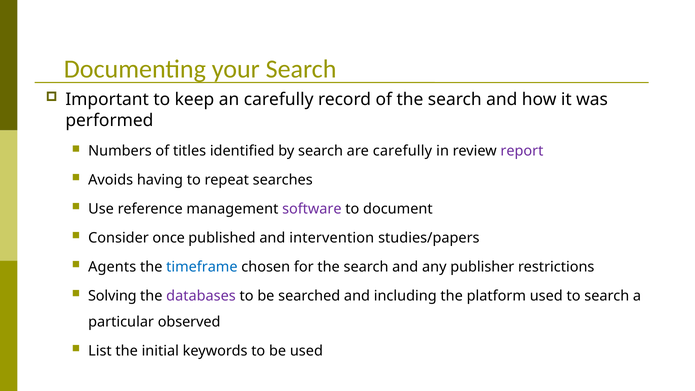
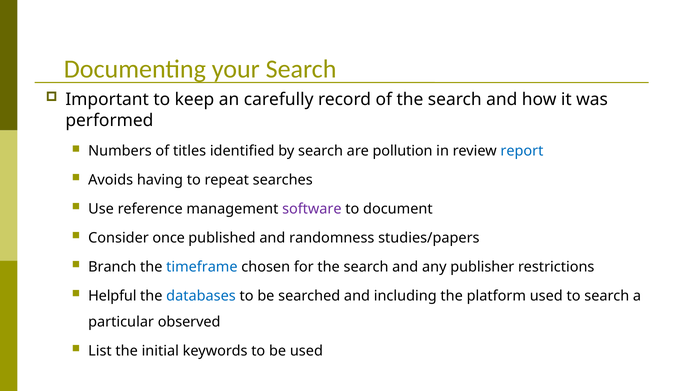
are carefully: carefully -> pollution
report colour: purple -> blue
intervention: intervention -> randomness
Agents: Agents -> Branch
Solving: Solving -> Helpful
databases colour: purple -> blue
